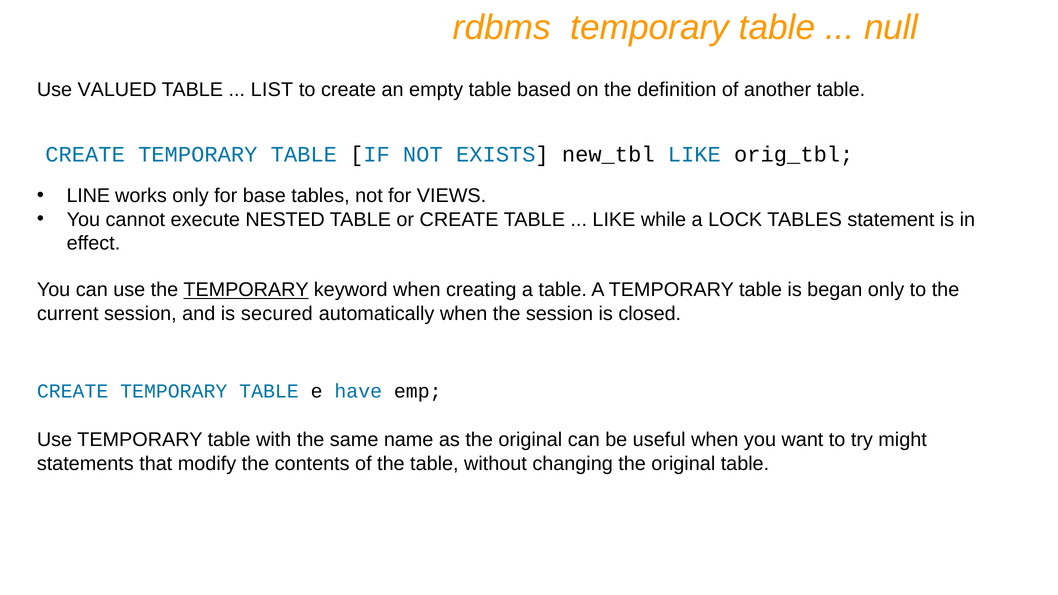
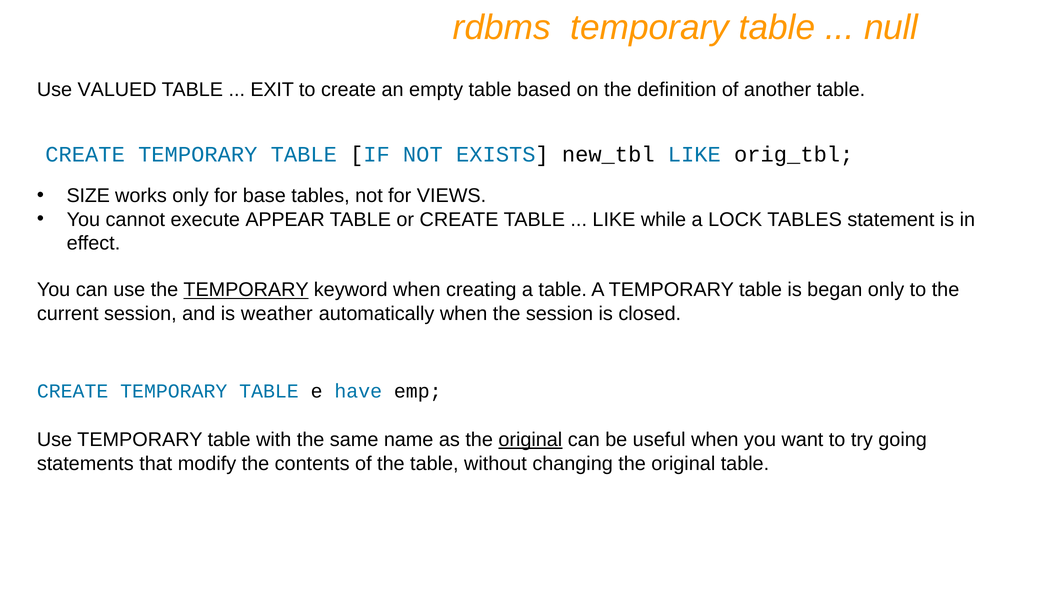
LIST: LIST -> EXIT
LINE: LINE -> SIZE
NESTED: NESTED -> APPEAR
secured: secured -> weather
original at (530, 440) underline: none -> present
might: might -> going
